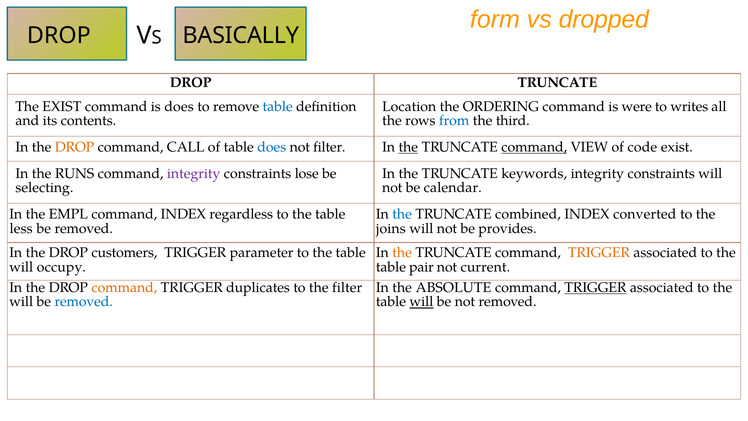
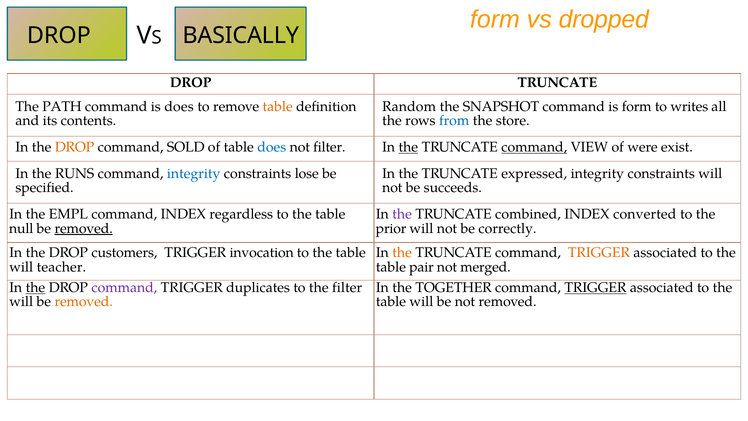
The EXIST: EXIST -> PATH
table at (278, 107) colour: blue -> orange
Location: Location -> Random
ORDERING: ORDERING -> SNAPSHOT
is were: were -> form
third: third -> store
CALL: CALL -> SOLD
code: code -> were
integrity at (194, 174) colour: purple -> blue
keywords: keywords -> expressed
selecting: selecting -> specified
calendar: calendar -> succeeds
the at (402, 214) colour: blue -> purple
less: less -> null
removed at (84, 228) underline: none -> present
joins: joins -> prior
provides: provides -> correctly
parameter: parameter -> invocation
occupy: occupy -> teacher
current: current -> merged
the at (35, 288) underline: none -> present
command at (124, 288) colour: orange -> purple
ABSOLUTE: ABSOLUTE -> TOGETHER
removed at (84, 302) colour: blue -> orange
will at (421, 302) underline: present -> none
